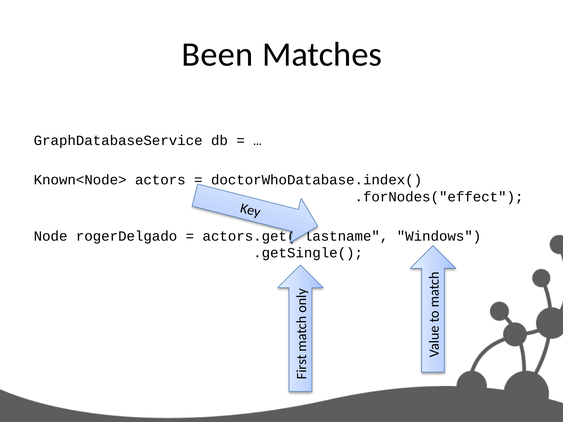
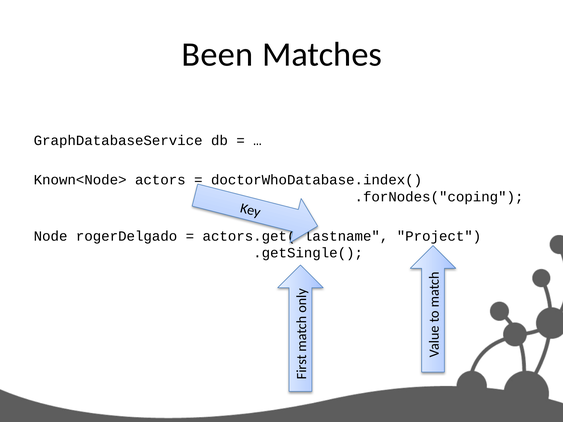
.forNodes("effect: .forNodes("effect -> .forNodes("coping
Windows: Windows -> Project
